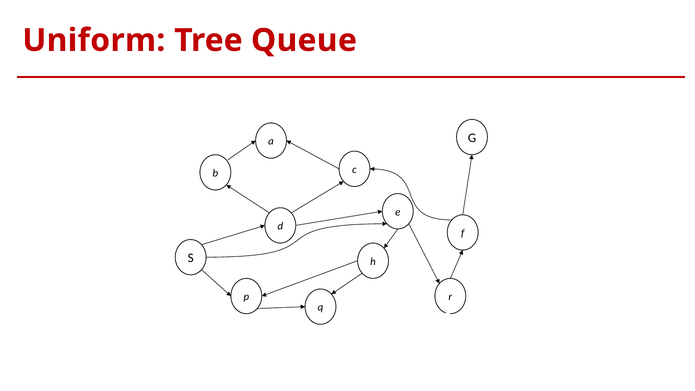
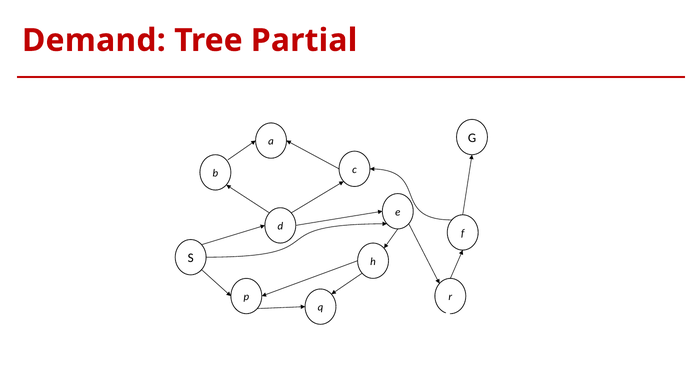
Uniform: Uniform -> Demand
Queue: Queue -> Partial
